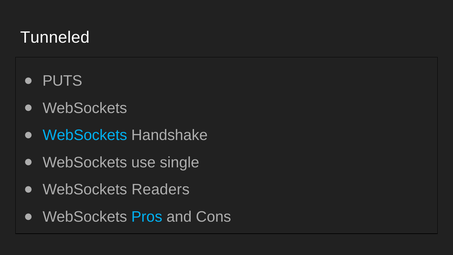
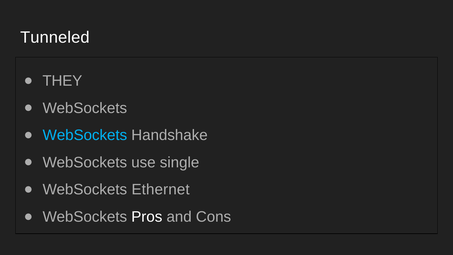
PUTS: PUTS -> THEY
Readers: Readers -> Ethernet
Pros colour: light blue -> white
